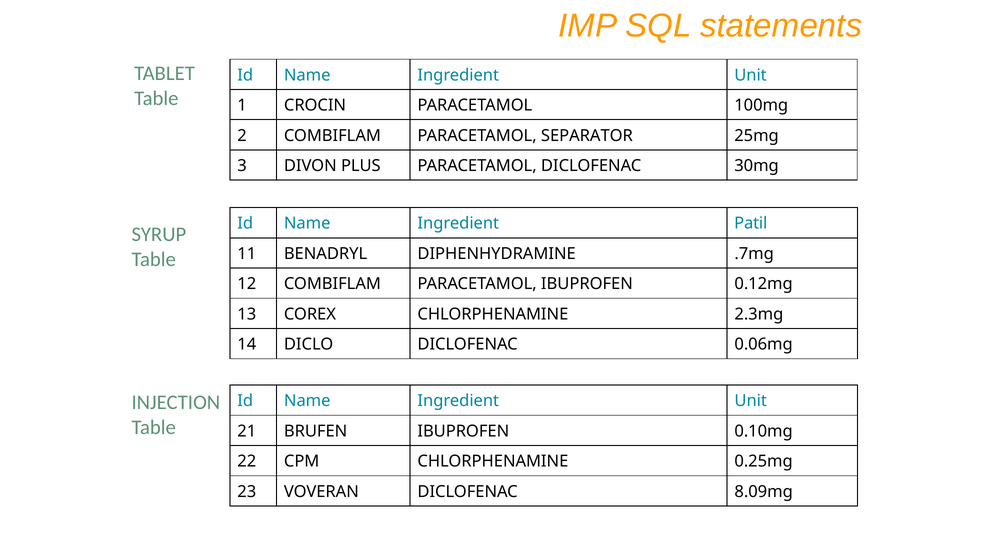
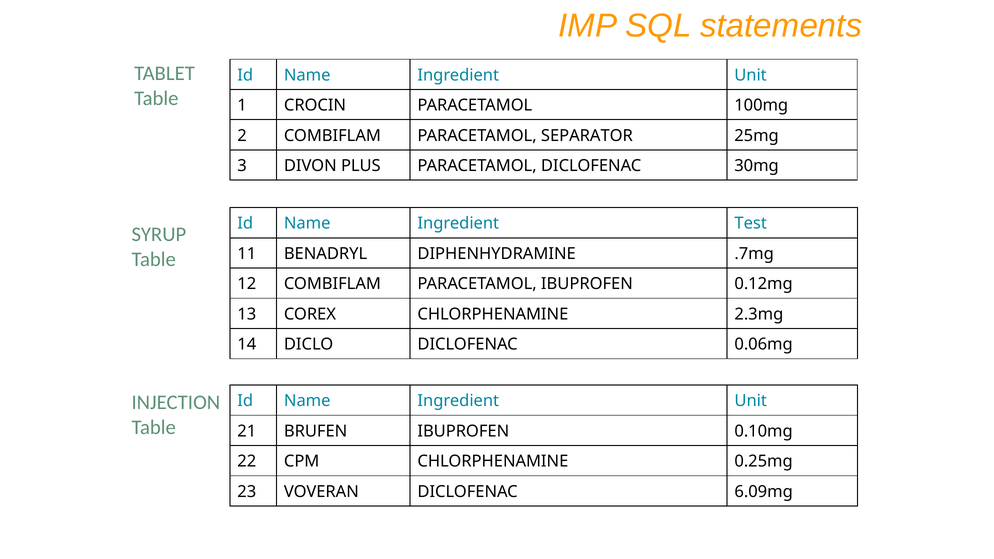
Patil: Patil -> Test
8.09mg: 8.09mg -> 6.09mg
